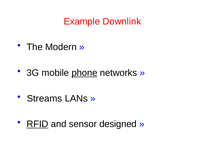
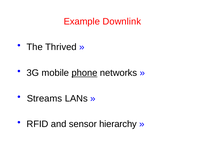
Modern: Modern -> Thrived
RFID underline: present -> none
designed: designed -> hierarchy
